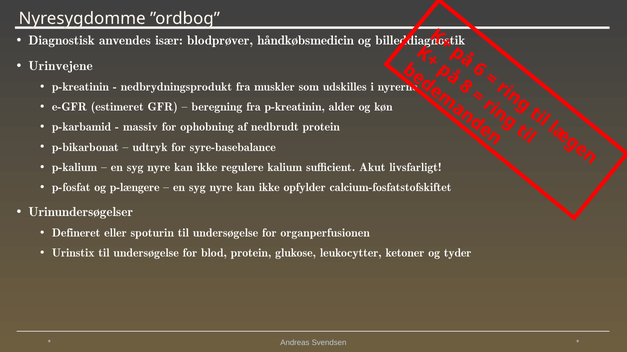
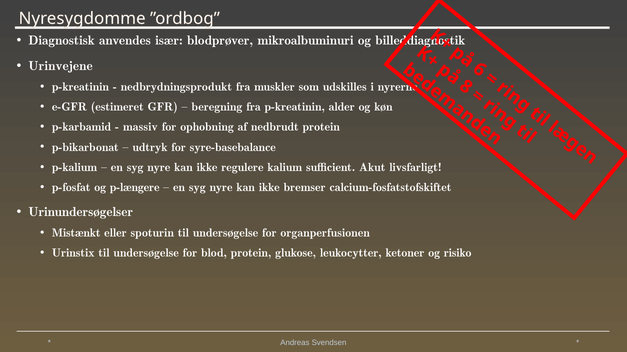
håndkøbsmedicin: håndkøbsmedicin -> mikroalbuminuri
opfylder: opfylder -> bremser
Defineret: Defineret -> Mistænkt
tyder: tyder -> risiko
